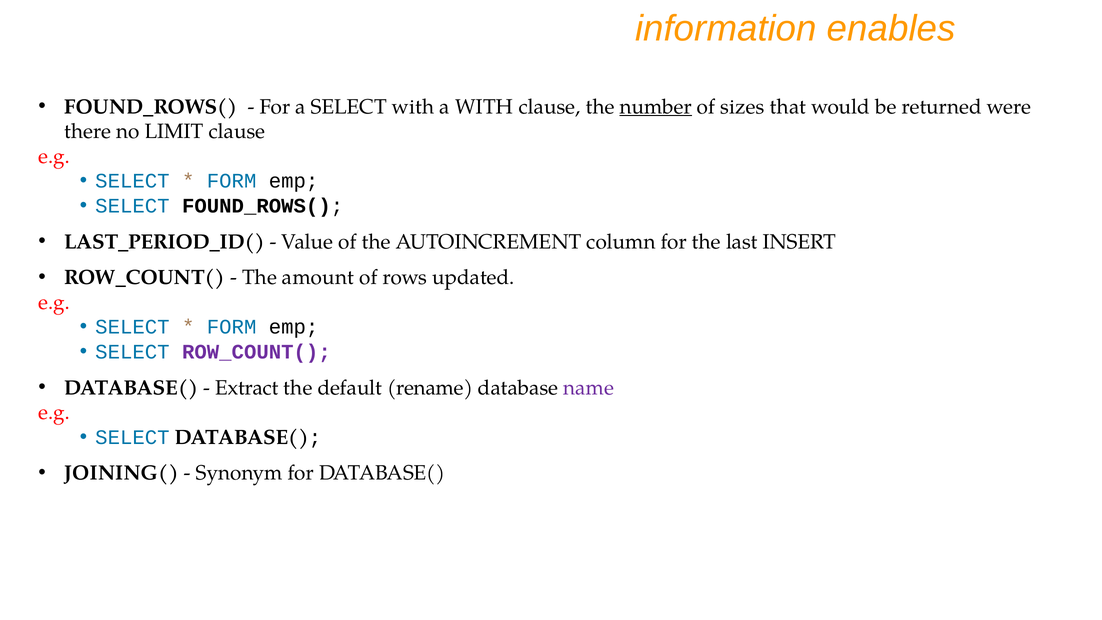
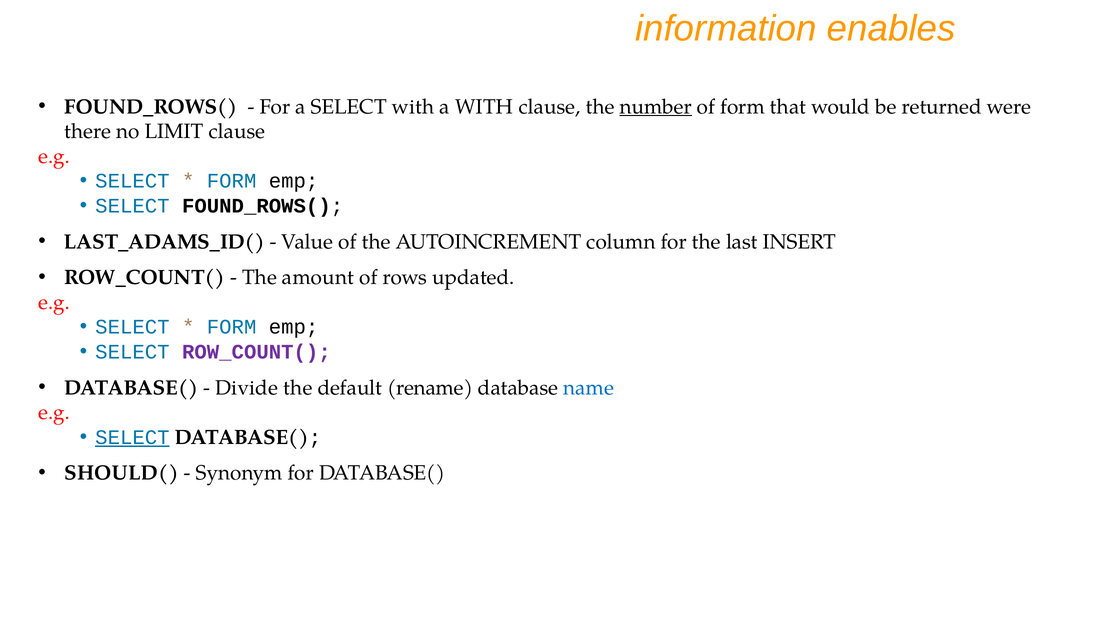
of sizes: sizes -> form
LAST_PERIOD_ID(: LAST_PERIOD_ID( -> LAST_ADAMS_ID(
Extract: Extract -> Divide
name colour: purple -> blue
SELECT at (132, 437) underline: none -> present
JOINING(: JOINING( -> SHOULD(
